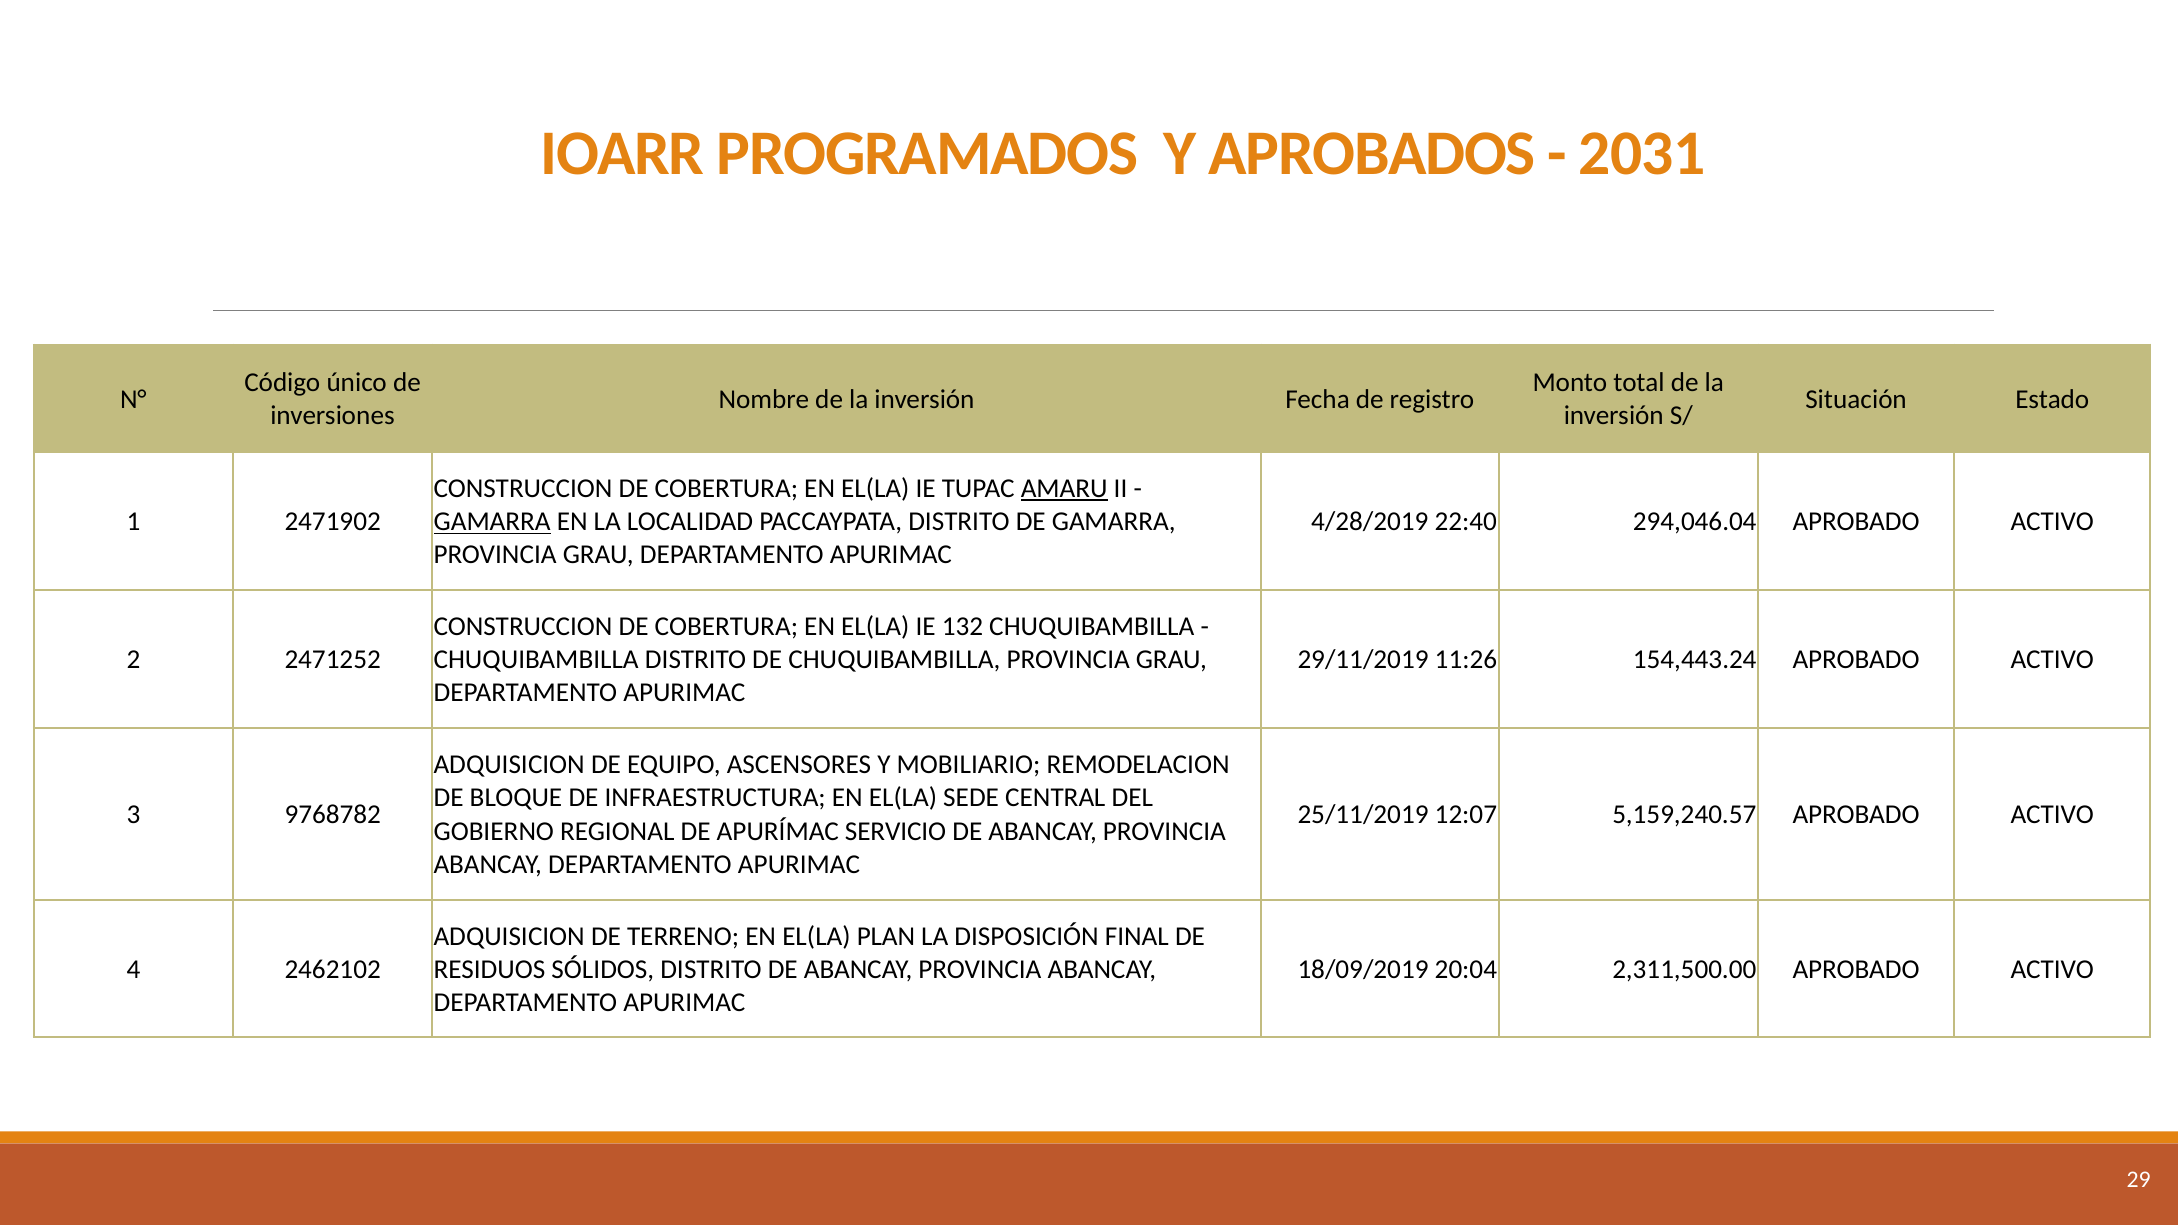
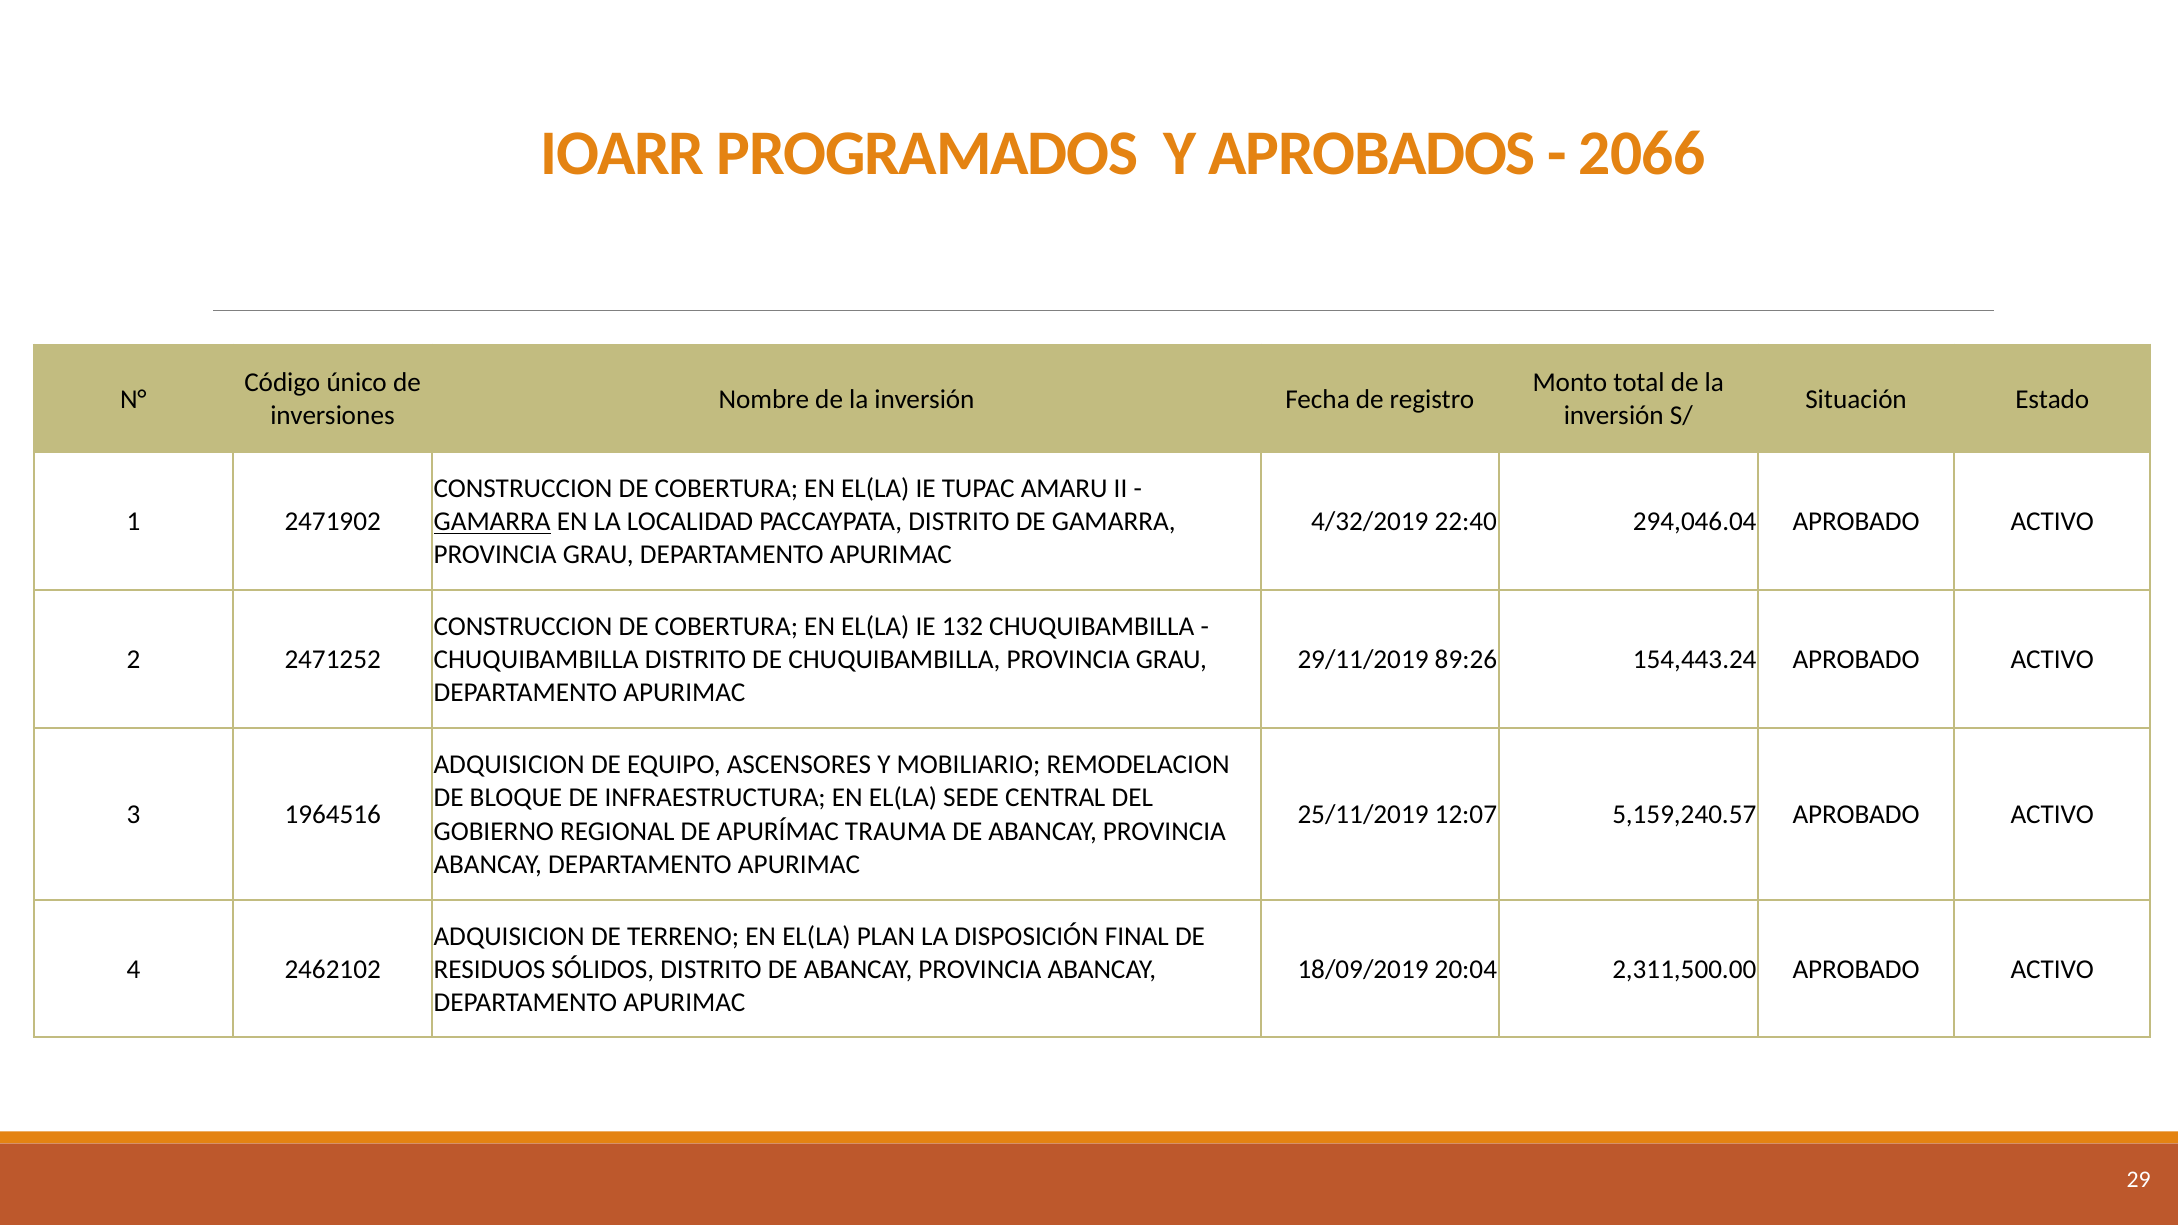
2031: 2031 -> 2066
AMARU underline: present -> none
4/28/2019: 4/28/2019 -> 4/32/2019
11:26: 11:26 -> 89:26
9768782: 9768782 -> 1964516
SERVICIO: SERVICIO -> TRAUMA
